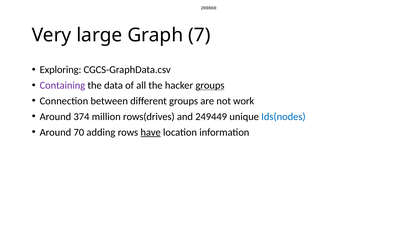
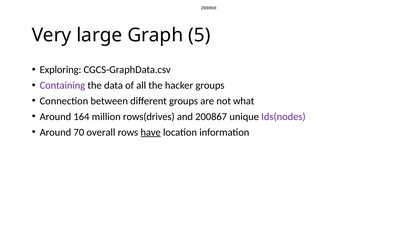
7: 7 -> 5
groups at (210, 85) underline: present -> none
work: work -> what
374: 374 -> 164
249449: 249449 -> 200867
Ids(nodes colour: blue -> purple
adding: adding -> overall
